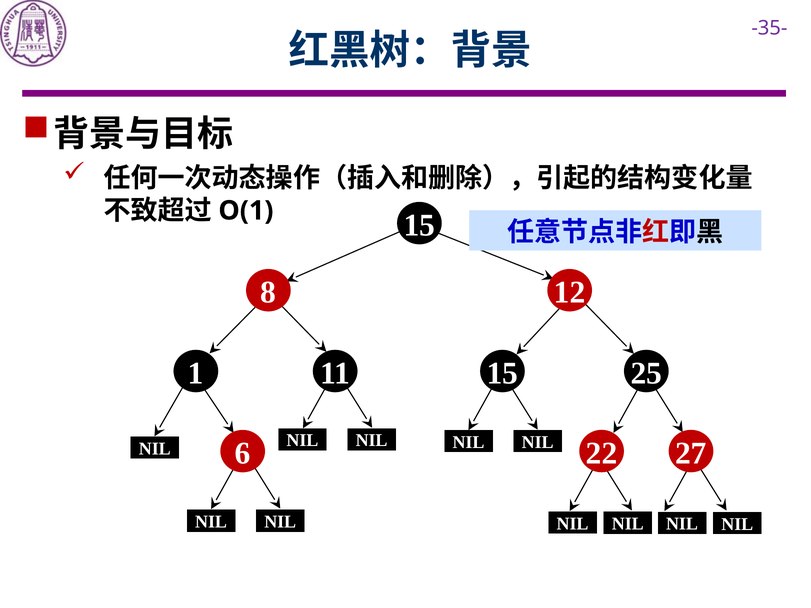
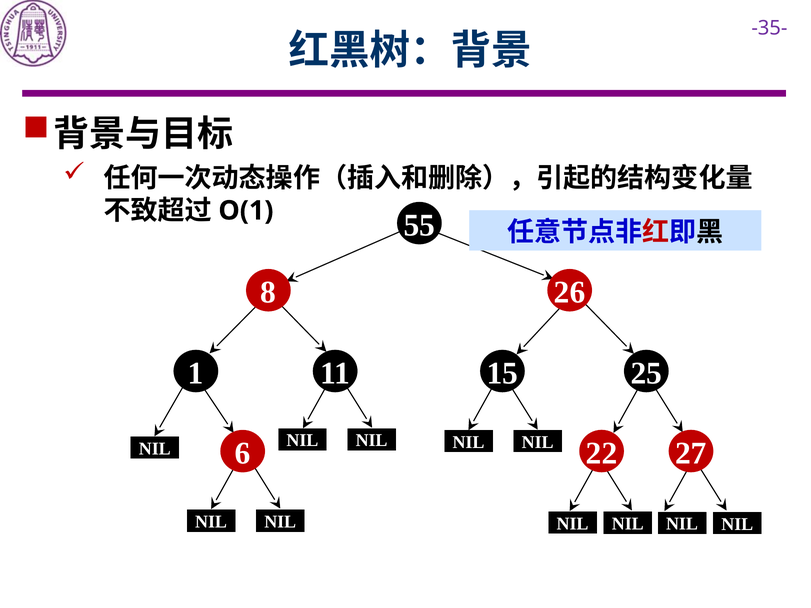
15 at (419, 225): 15 -> 55
12: 12 -> 26
